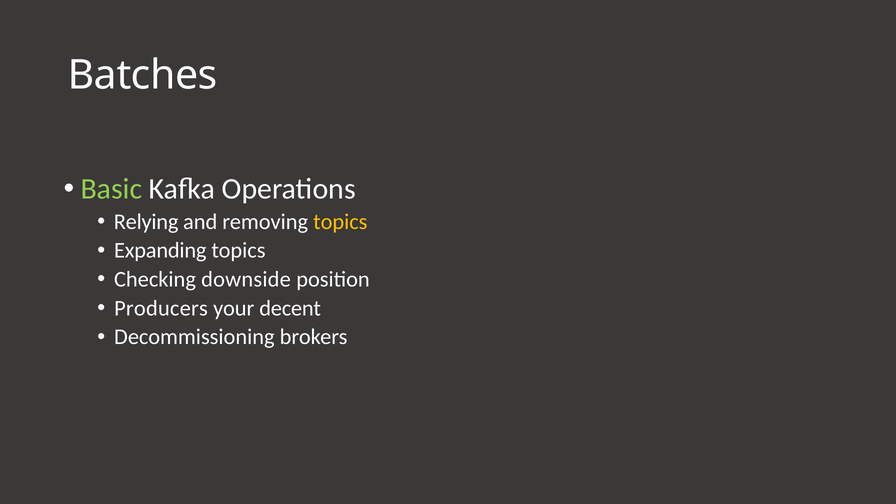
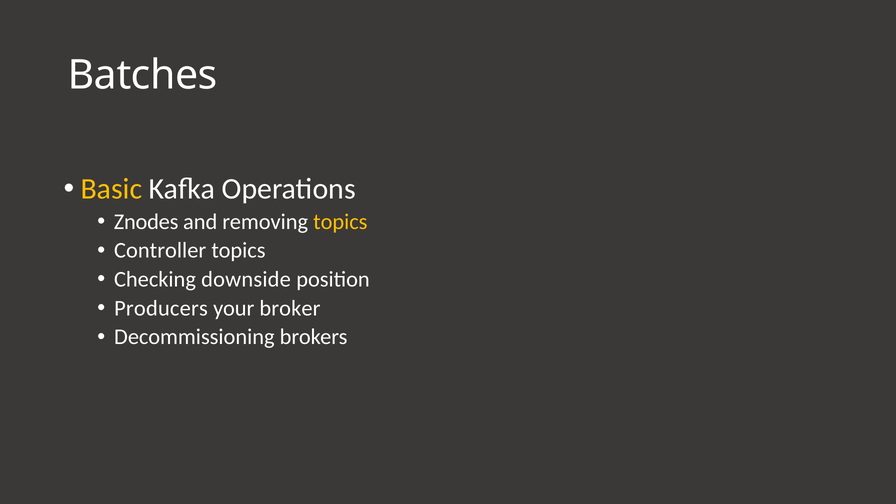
Basic colour: light green -> yellow
Relying: Relying -> Znodes
Expanding: Expanding -> Controller
decent: decent -> broker
